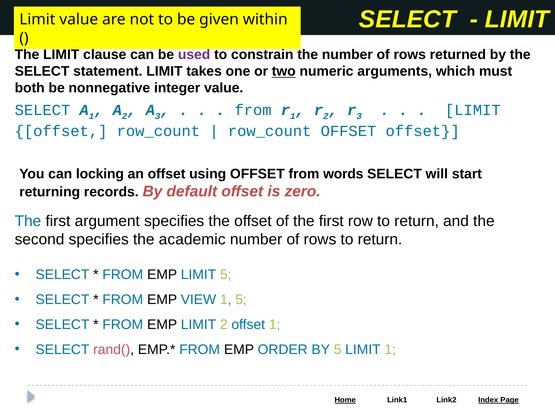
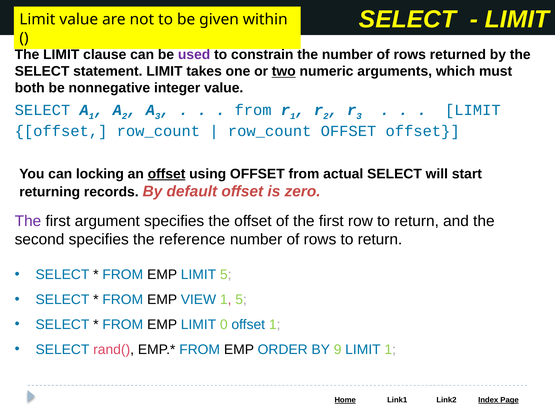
offset at (167, 174) underline: none -> present
words: words -> actual
The at (28, 221) colour: blue -> purple
academic: academic -> reference
LIMIT 2: 2 -> 0
BY 5: 5 -> 9
